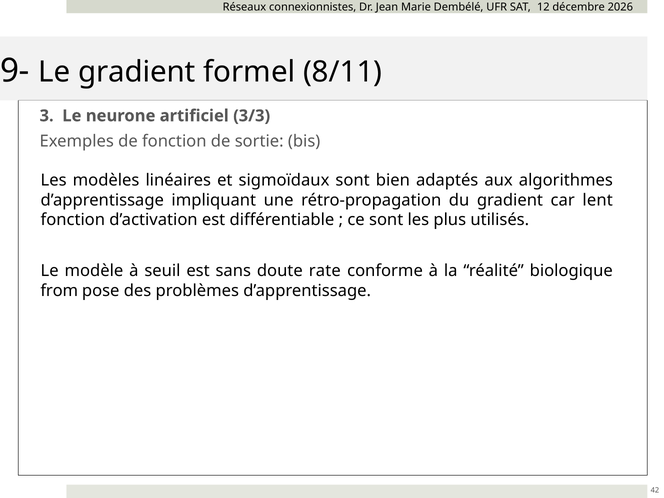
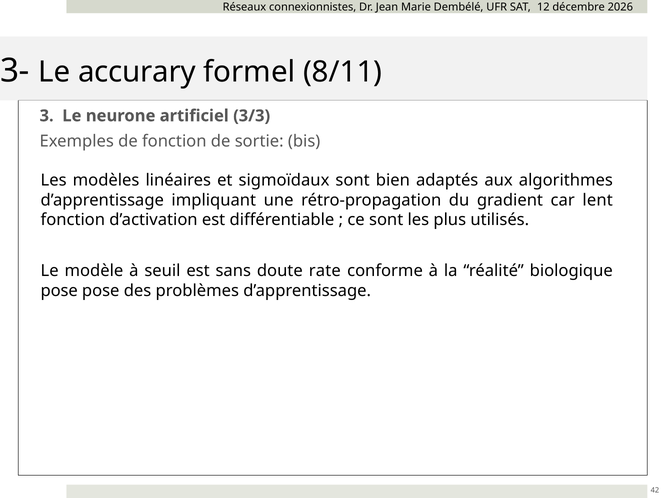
9-: 9- -> 3-
Le gradient: gradient -> accurary
from at (59, 291): from -> pose
